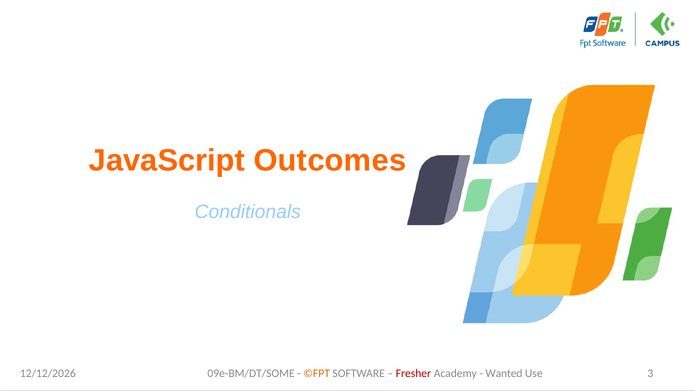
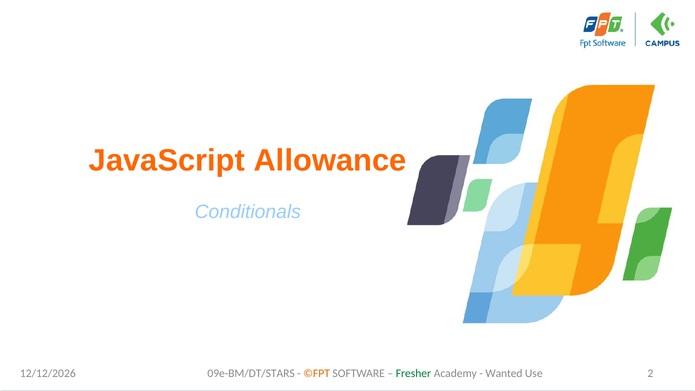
Outcomes: Outcomes -> Allowance
09e-BM/DT/SOME: 09e-BM/DT/SOME -> 09e-BM/DT/STARS
Fresher colour: red -> green
3: 3 -> 2
